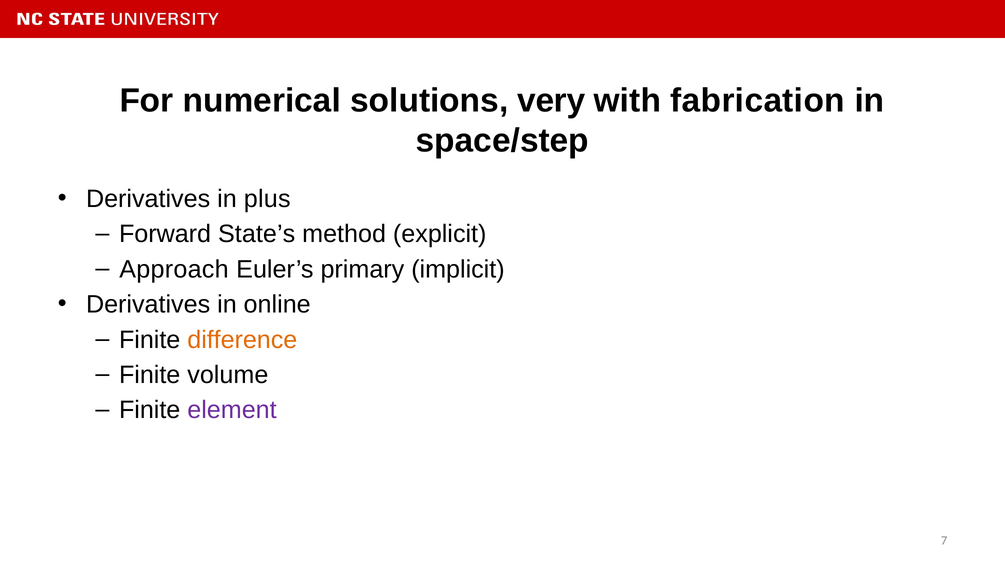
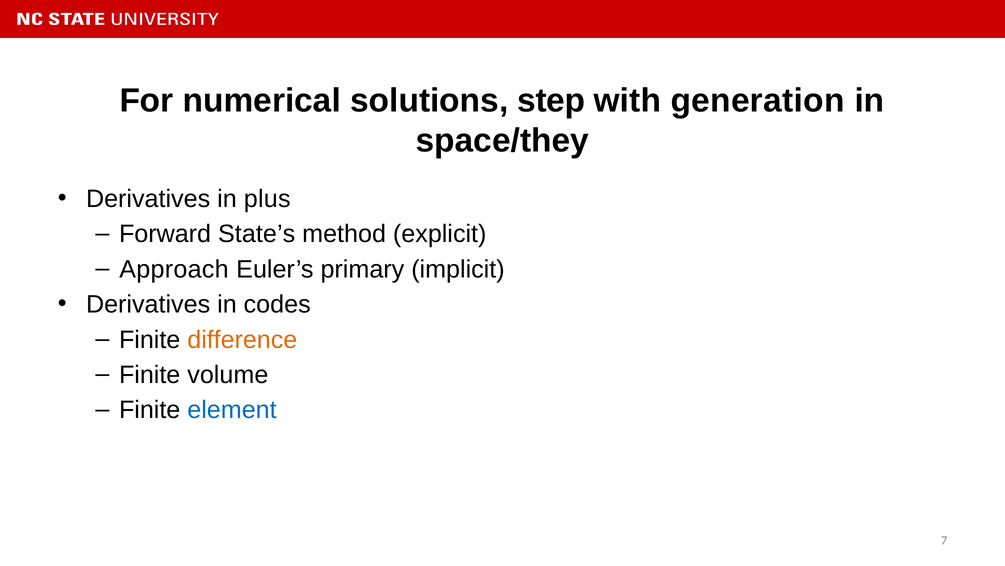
very: very -> step
fabrication: fabrication -> generation
space/step: space/step -> space/they
online: online -> codes
element colour: purple -> blue
